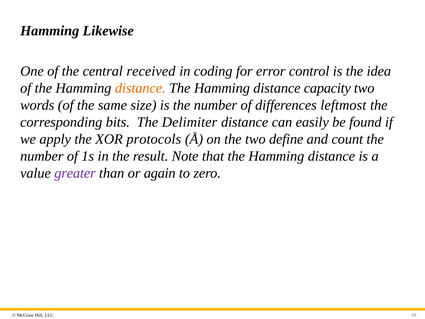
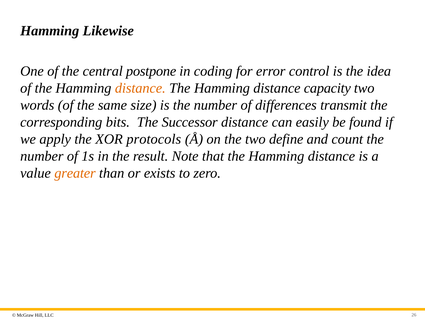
received: received -> postpone
leftmost: leftmost -> transmit
Delimiter: Delimiter -> Successor
greater colour: purple -> orange
again: again -> exists
